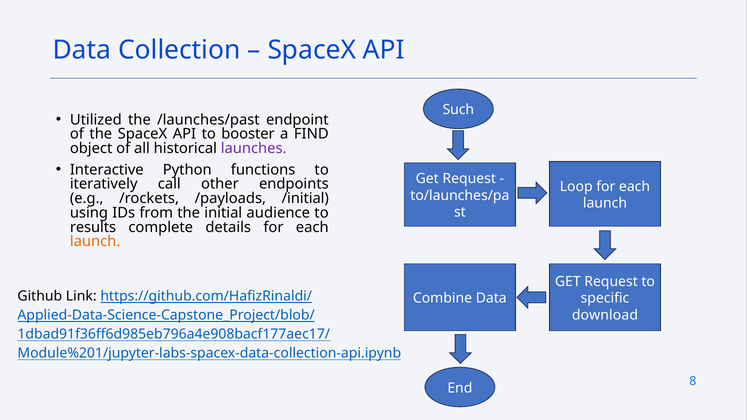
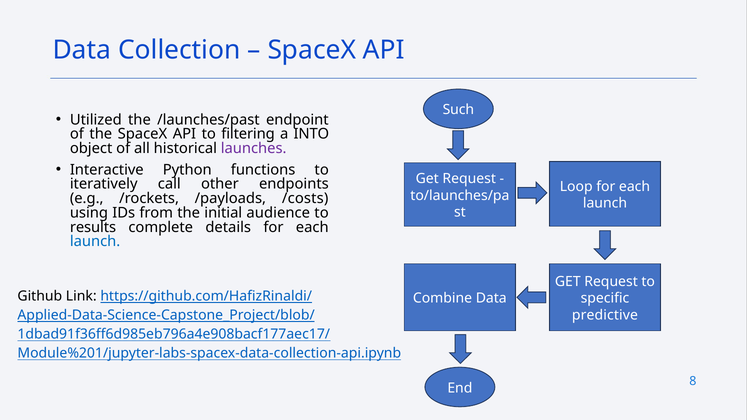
booster: booster -> filtering
FIND: FIND -> INTO
/initial: /initial -> /costs
launch at (95, 242) colour: orange -> blue
download: download -> predictive
